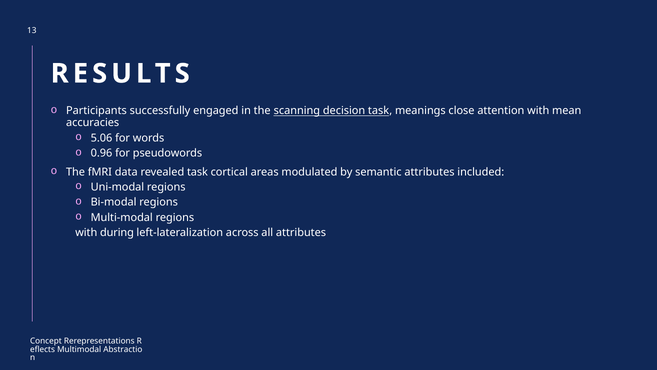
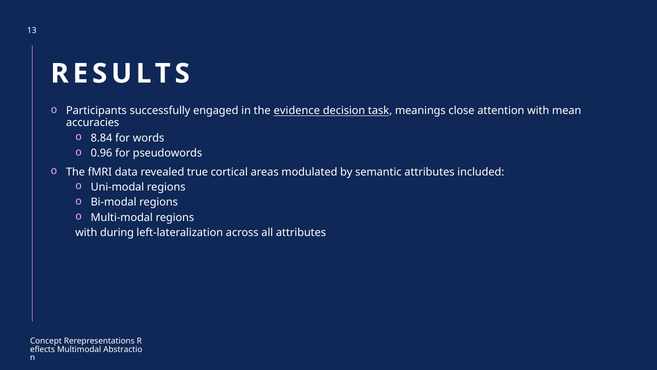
scanning: scanning -> evidence
5.06: 5.06 -> 8.84
revealed task: task -> true
